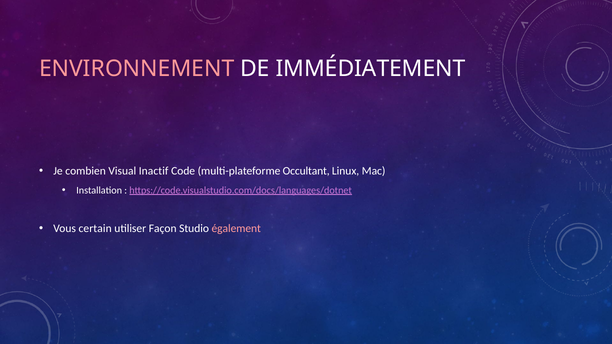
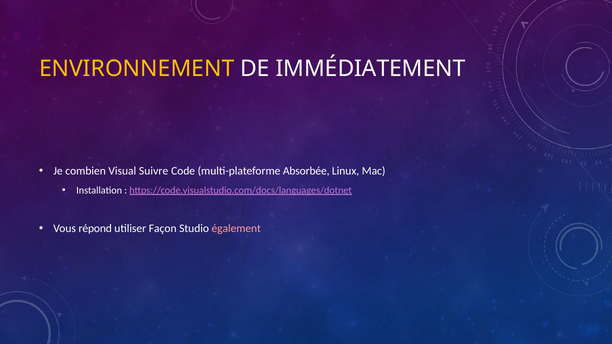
ENVIRONNEMENT colour: pink -> yellow
Inactif: Inactif -> Suivre
Occultant: Occultant -> Absorbée
certain: certain -> répond
